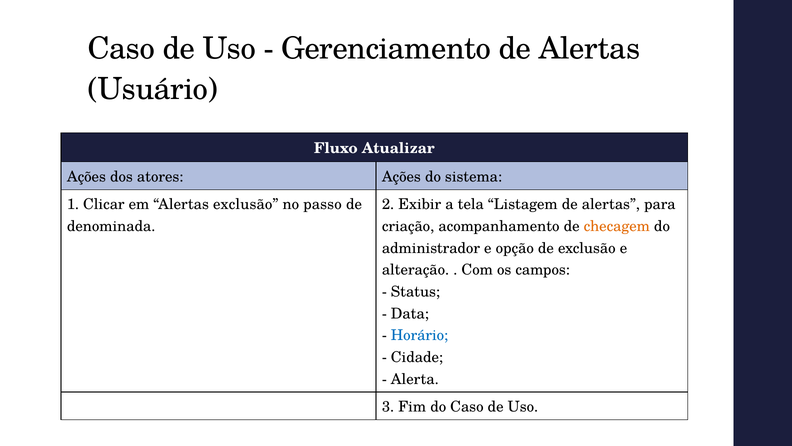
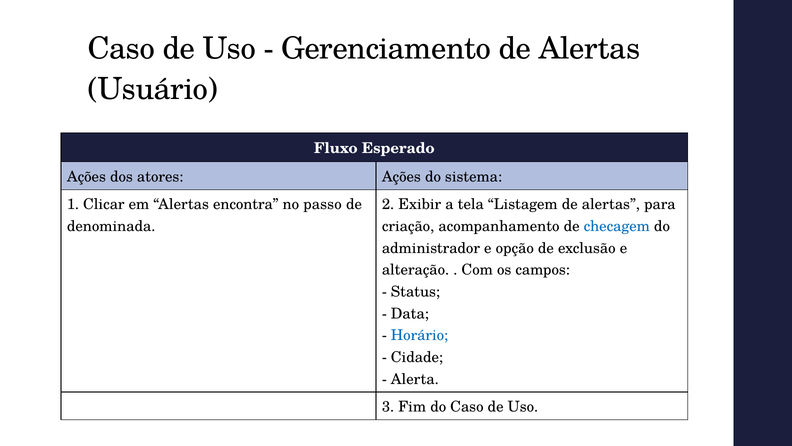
Atualizar: Atualizar -> Esperado
Alertas exclusão: exclusão -> encontra
checagem colour: orange -> blue
